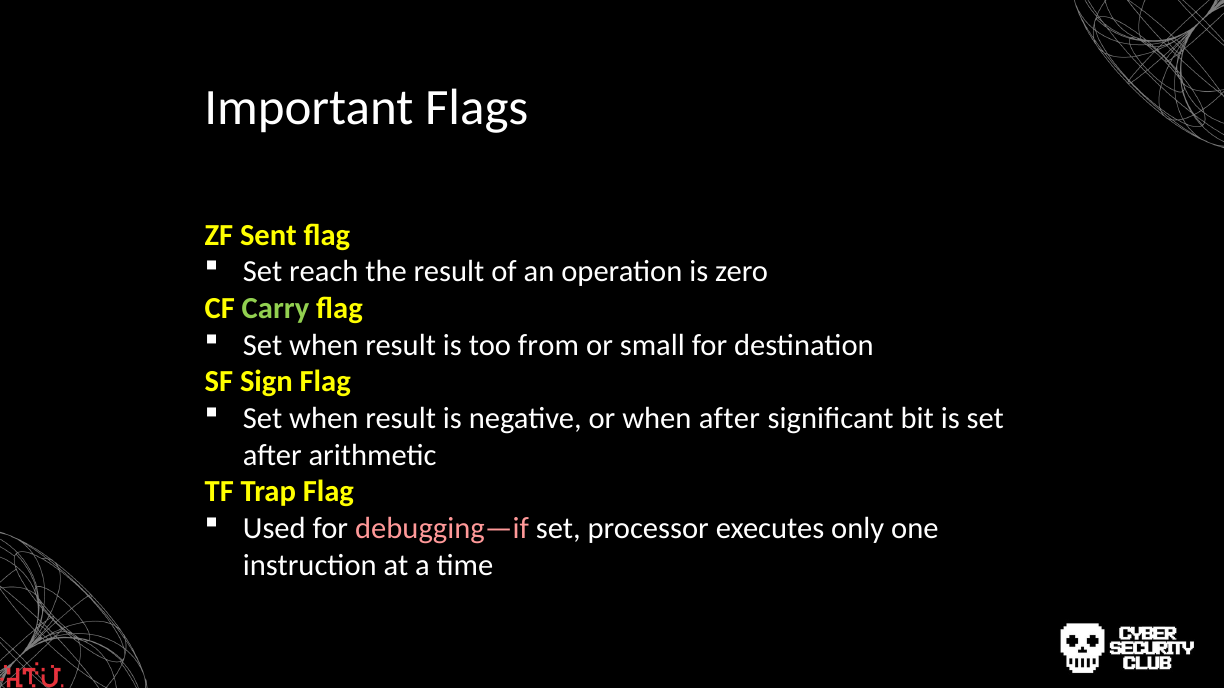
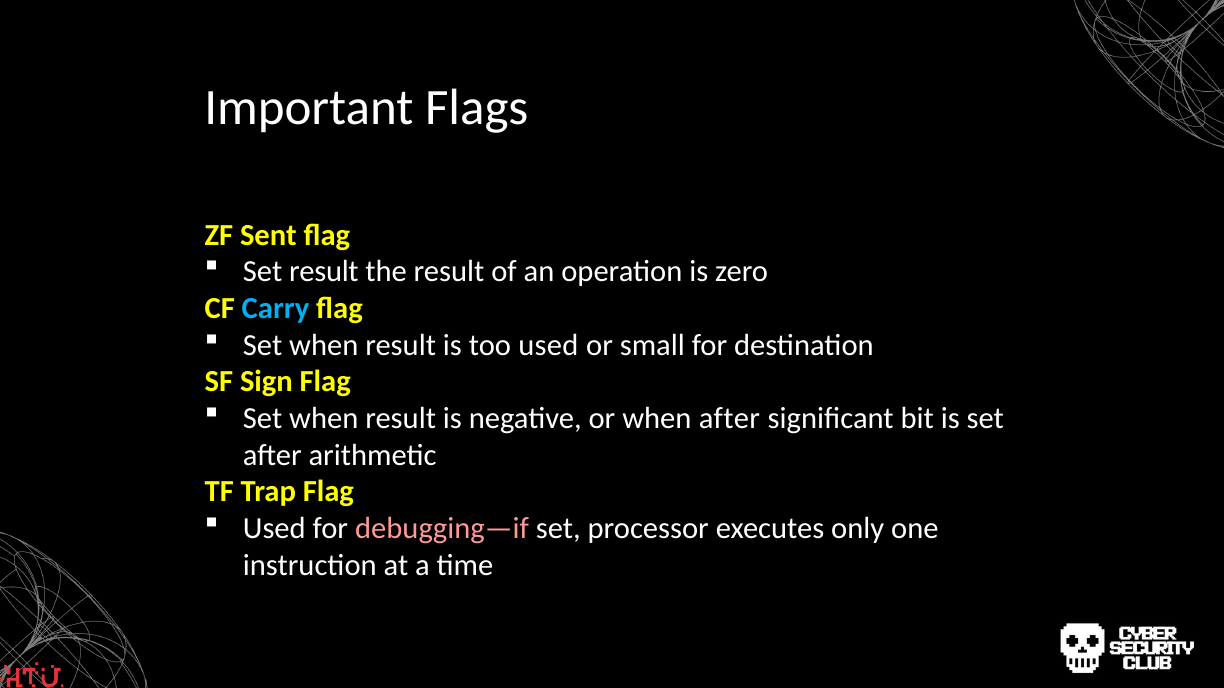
Set reach: reach -> result
Carry colour: light green -> light blue
too from: from -> used
